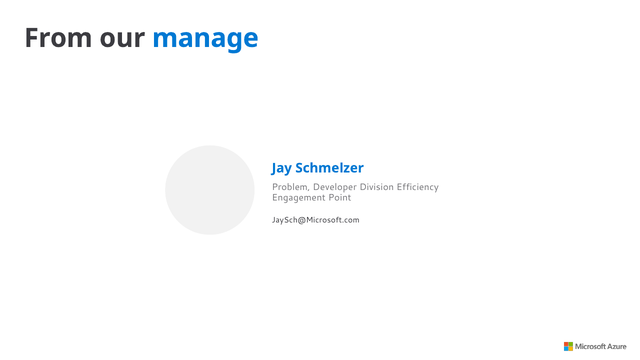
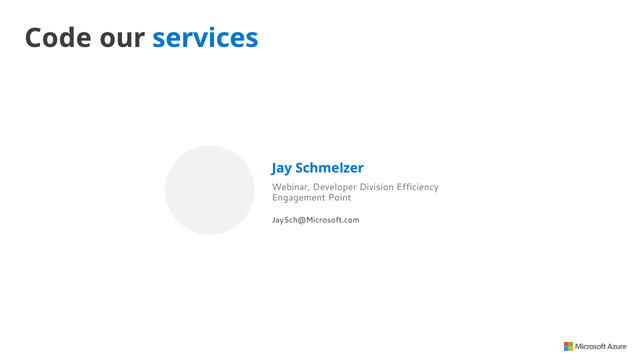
From: From -> Code
manage: manage -> services
Problem: Problem -> Webinar
